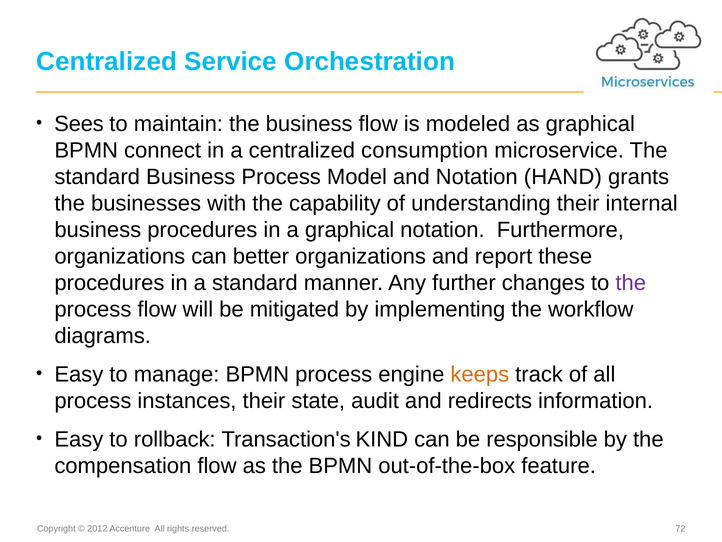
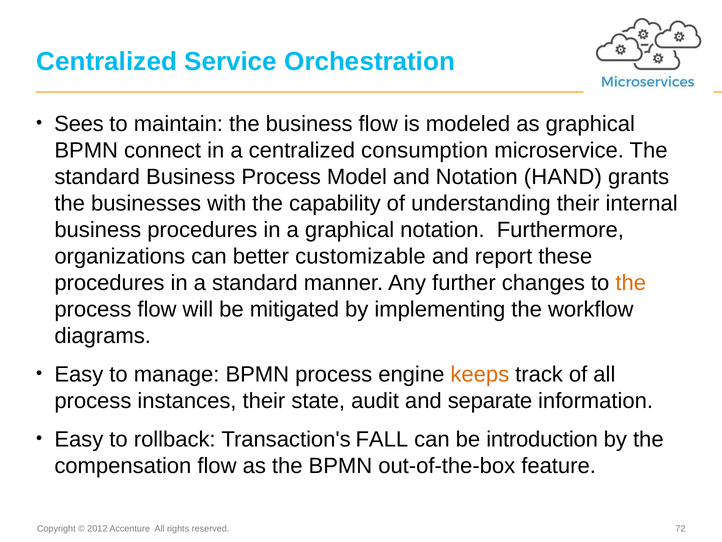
better organizations: organizations -> customizable
the at (631, 283) colour: purple -> orange
redirects: redirects -> separate
KIND: KIND -> FALL
responsible: responsible -> introduction
